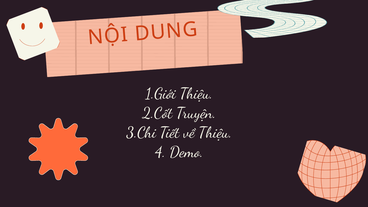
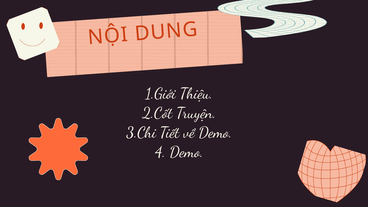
về Thiệu: Thiệu -> Demo
